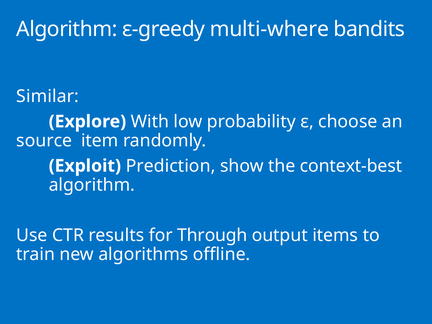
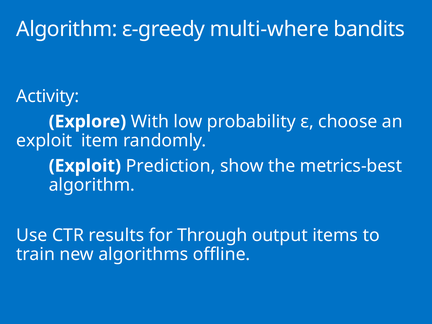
Similar: Similar -> Activity
source at (44, 141): source -> exploit
context-best: context-best -> metrics-best
